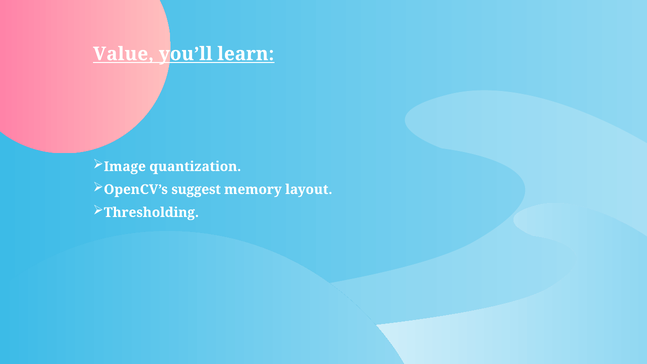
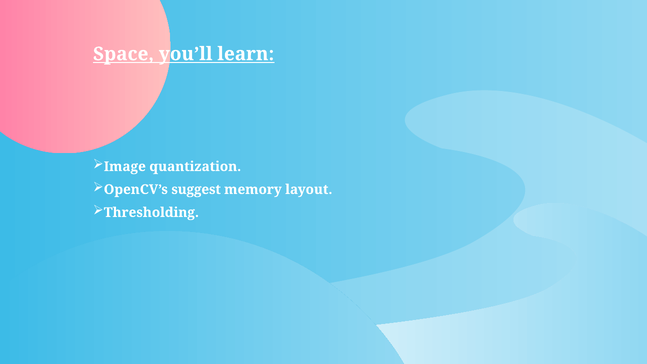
Value: Value -> Space
